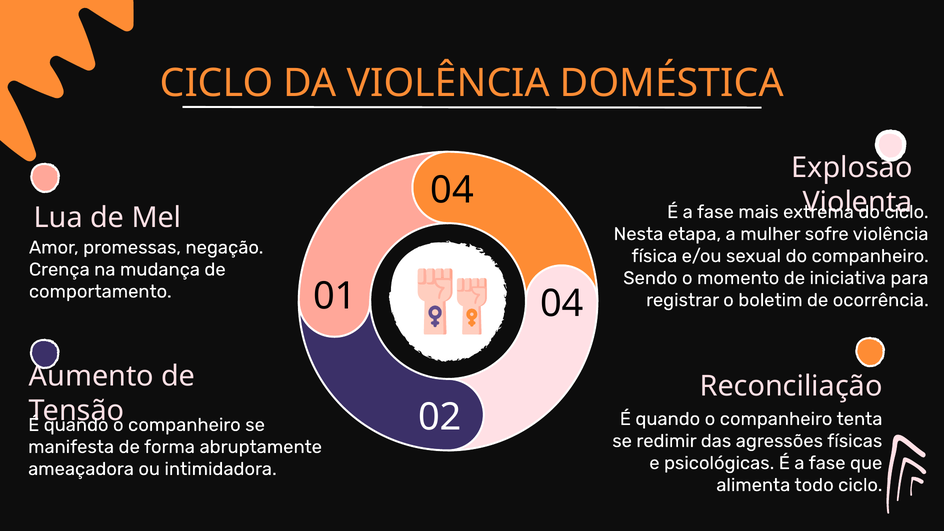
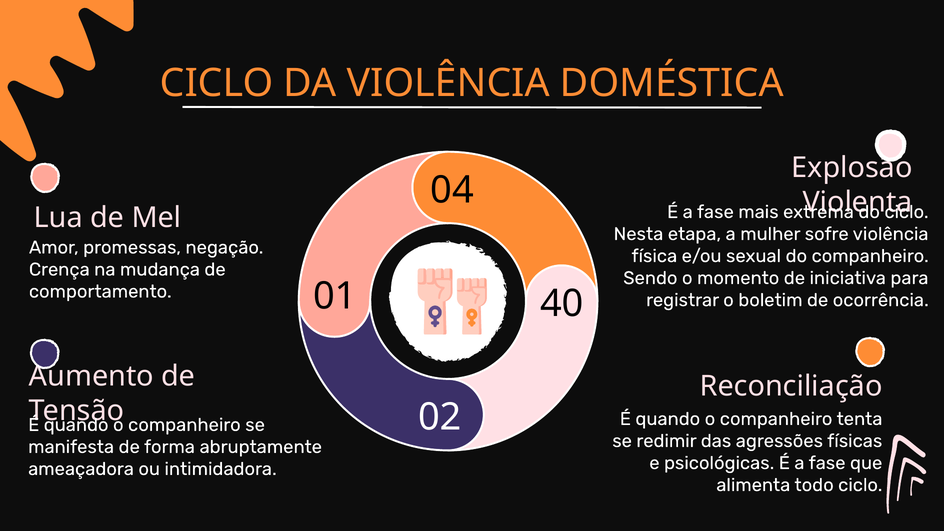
01 04: 04 -> 40
